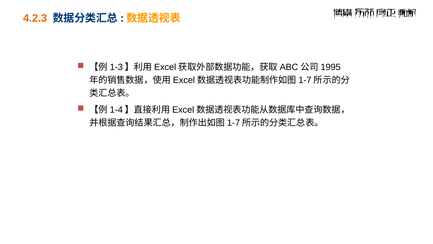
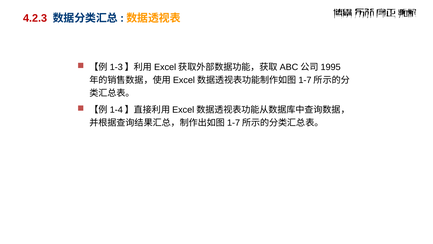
4.2.3 colour: orange -> red
